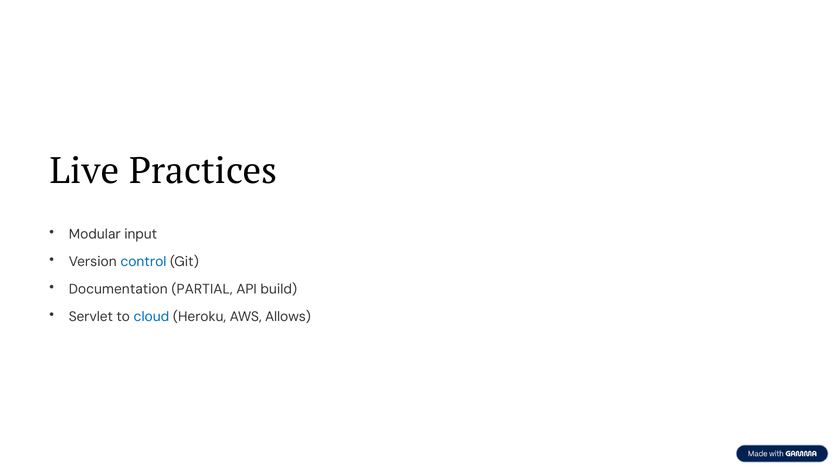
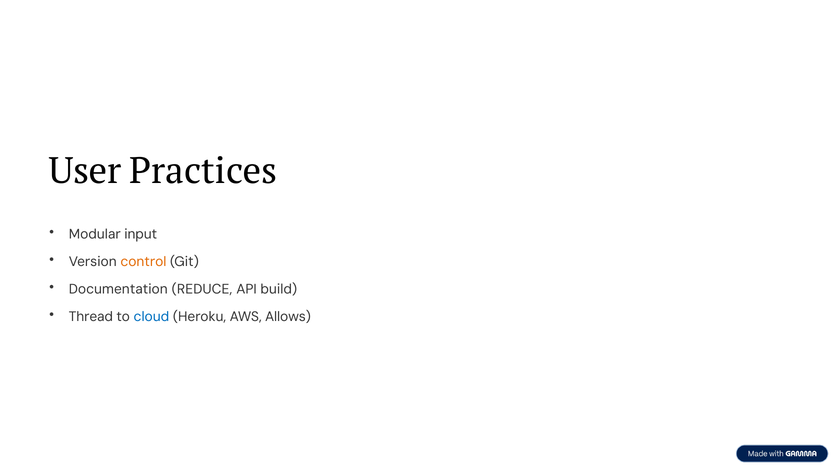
Live: Live -> User
control colour: blue -> orange
PARTIAL: PARTIAL -> REDUCE
Servlet: Servlet -> Thread
